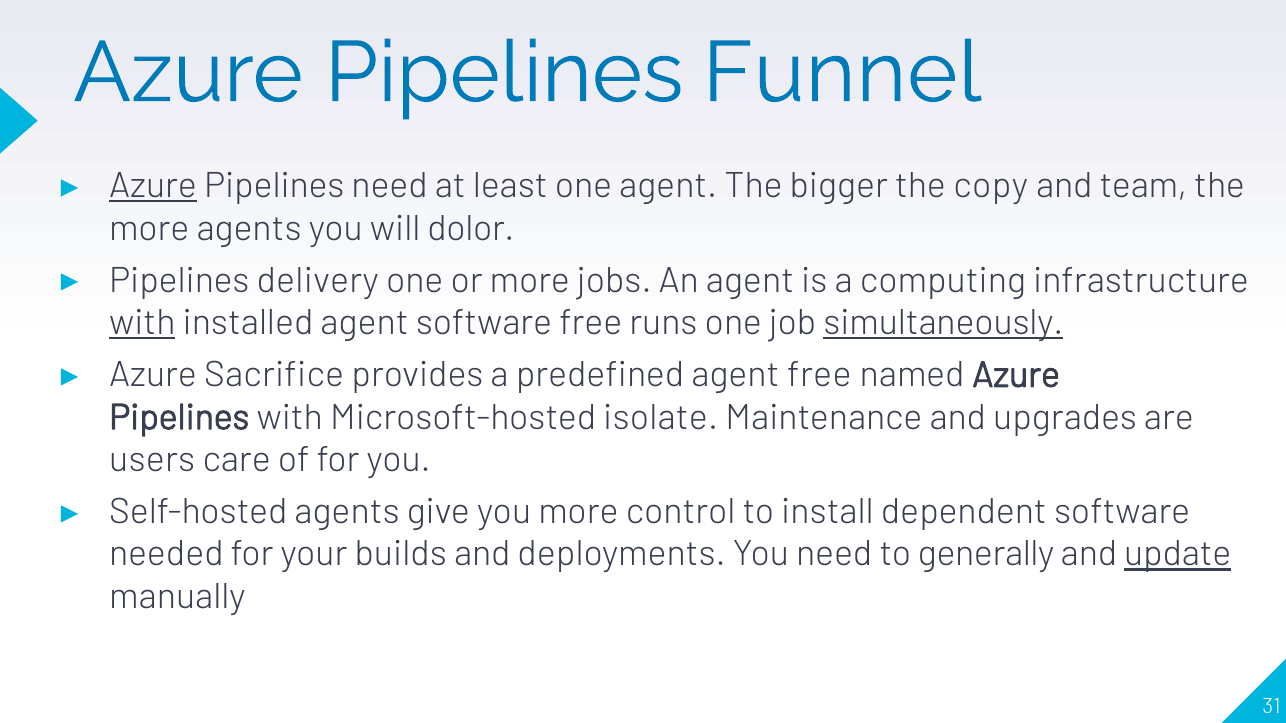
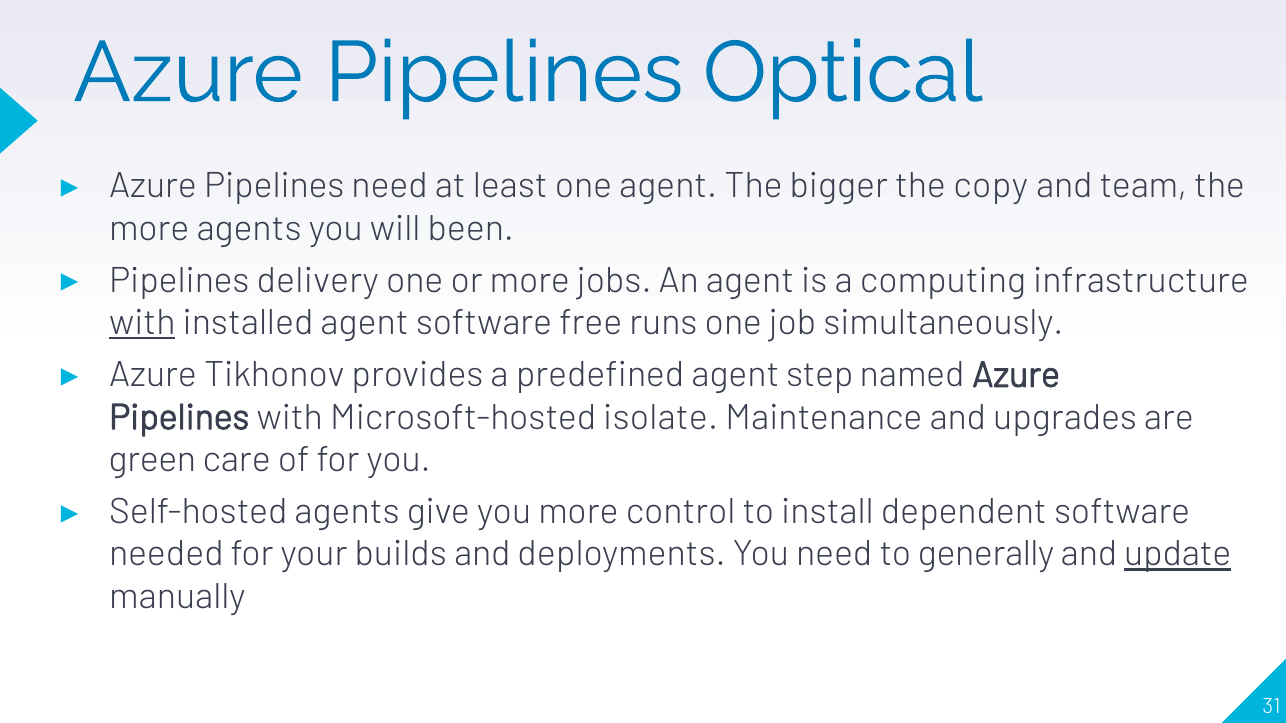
Funnel: Funnel -> Optical
Azure at (153, 186) underline: present -> none
dolor: dolor -> been
simultaneously underline: present -> none
Sacrifice: Sacrifice -> Tikhonov
agent free: free -> step
users: users -> green
